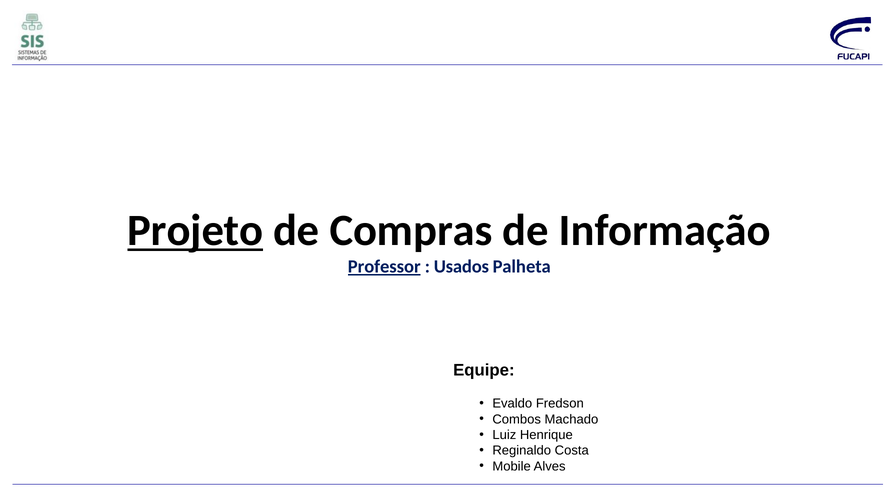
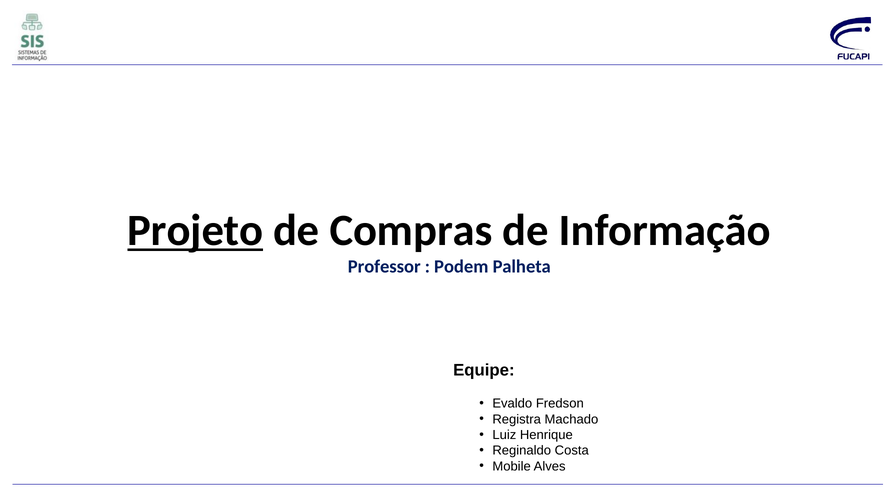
Professor underline: present -> none
Usados: Usados -> Podem
Combos: Combos -> Registra
